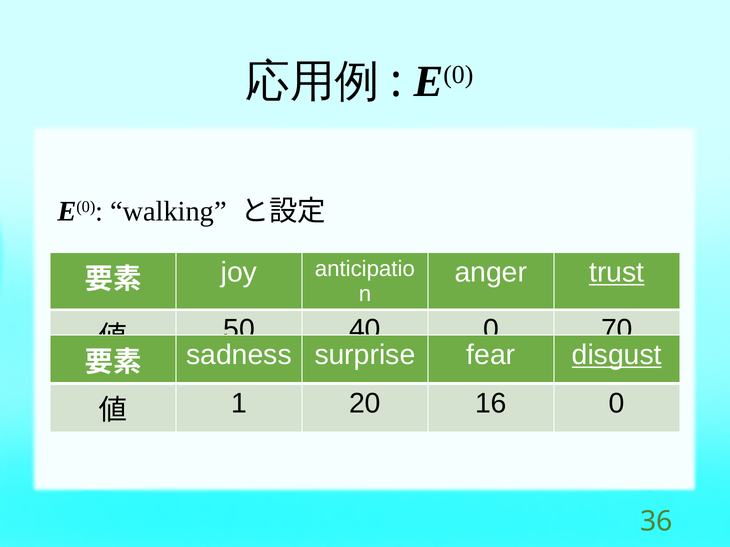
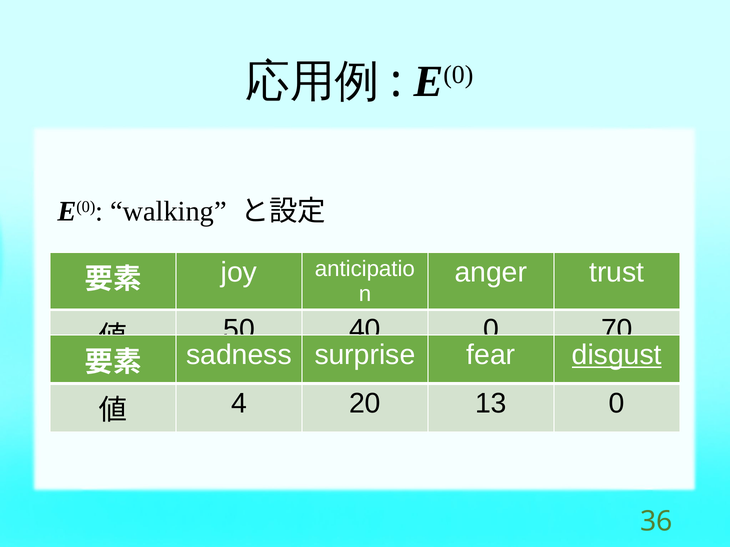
trust underline: present -> none
1: 1 -> 4
16: 16 -> 13
